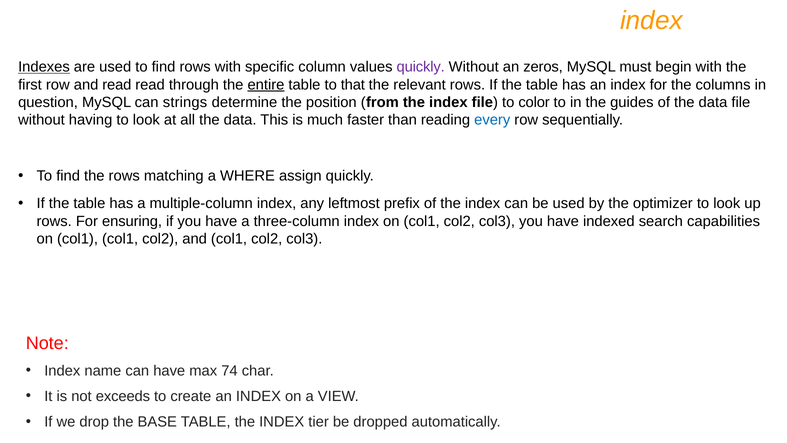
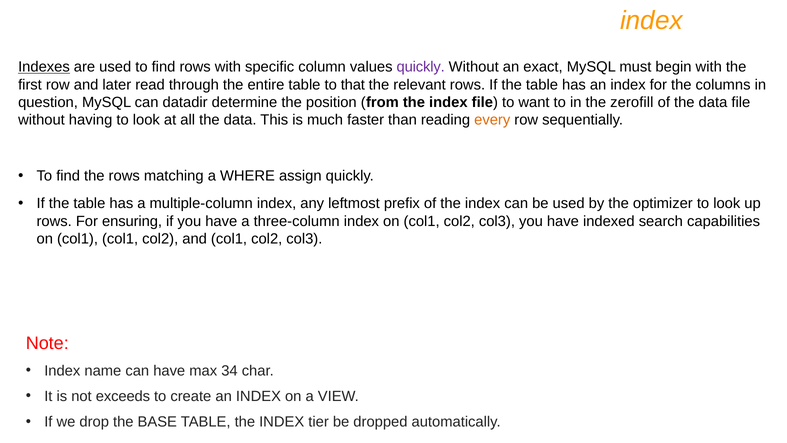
zeros: zeros -> exact
and read: read -> later
entire underline: present -> none
strings: strings -> datadir
color: color -> want
guides: guides -> zerofill
every colour: blue -> orange
74: 74 -> 34
